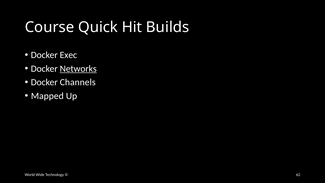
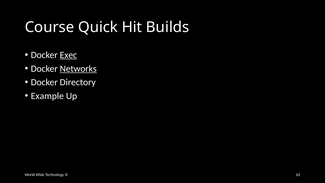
Exec underline: none -> present
Channels: Channels -> Directory
Mapped: Mapped -> Example
